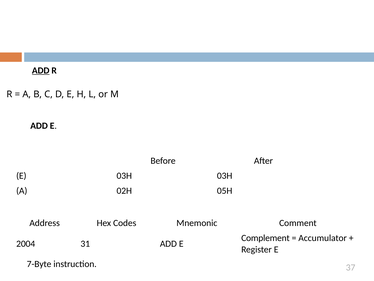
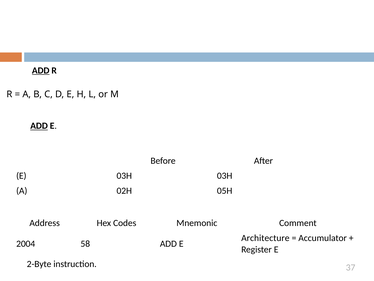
ADD at (39, 126) underline: none -> present
Complement: Complement -> Architecture
31: 31 -> 58
7-Byte: 7-Byte -> 2-Byte
